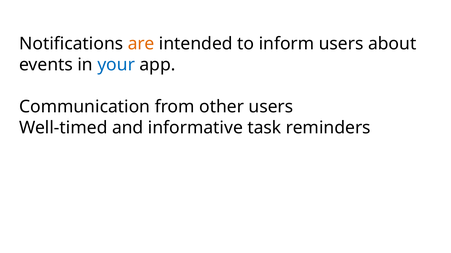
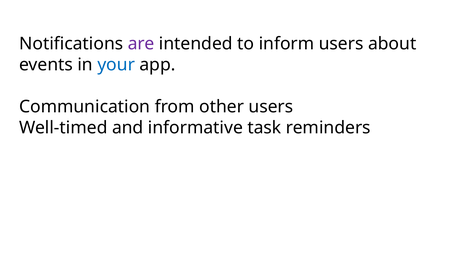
are colour: orange -> purple
